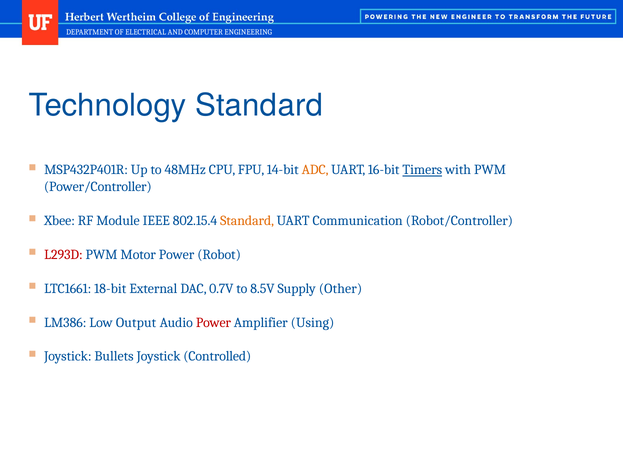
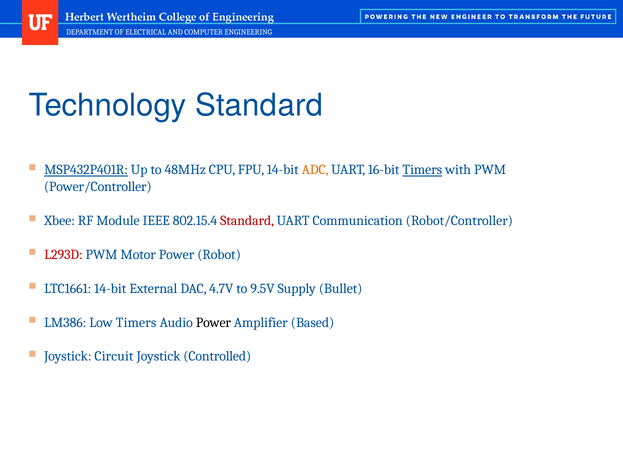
MSP432P401R underline: none -> present
Standard at (247, 220) colour: orange -> red
LTC1661 18-bit: 18-bit -> 14-bit
0.7V: 0.7V -> 4.7V
8.5V: 8.5V -> 9.5V
Other: Other -> Bullet
Low Output: Output -> Timers
Power at (213, 322) colour: red -> black
Using: Using -> Based
Bullets: Bullets -> Circuit
